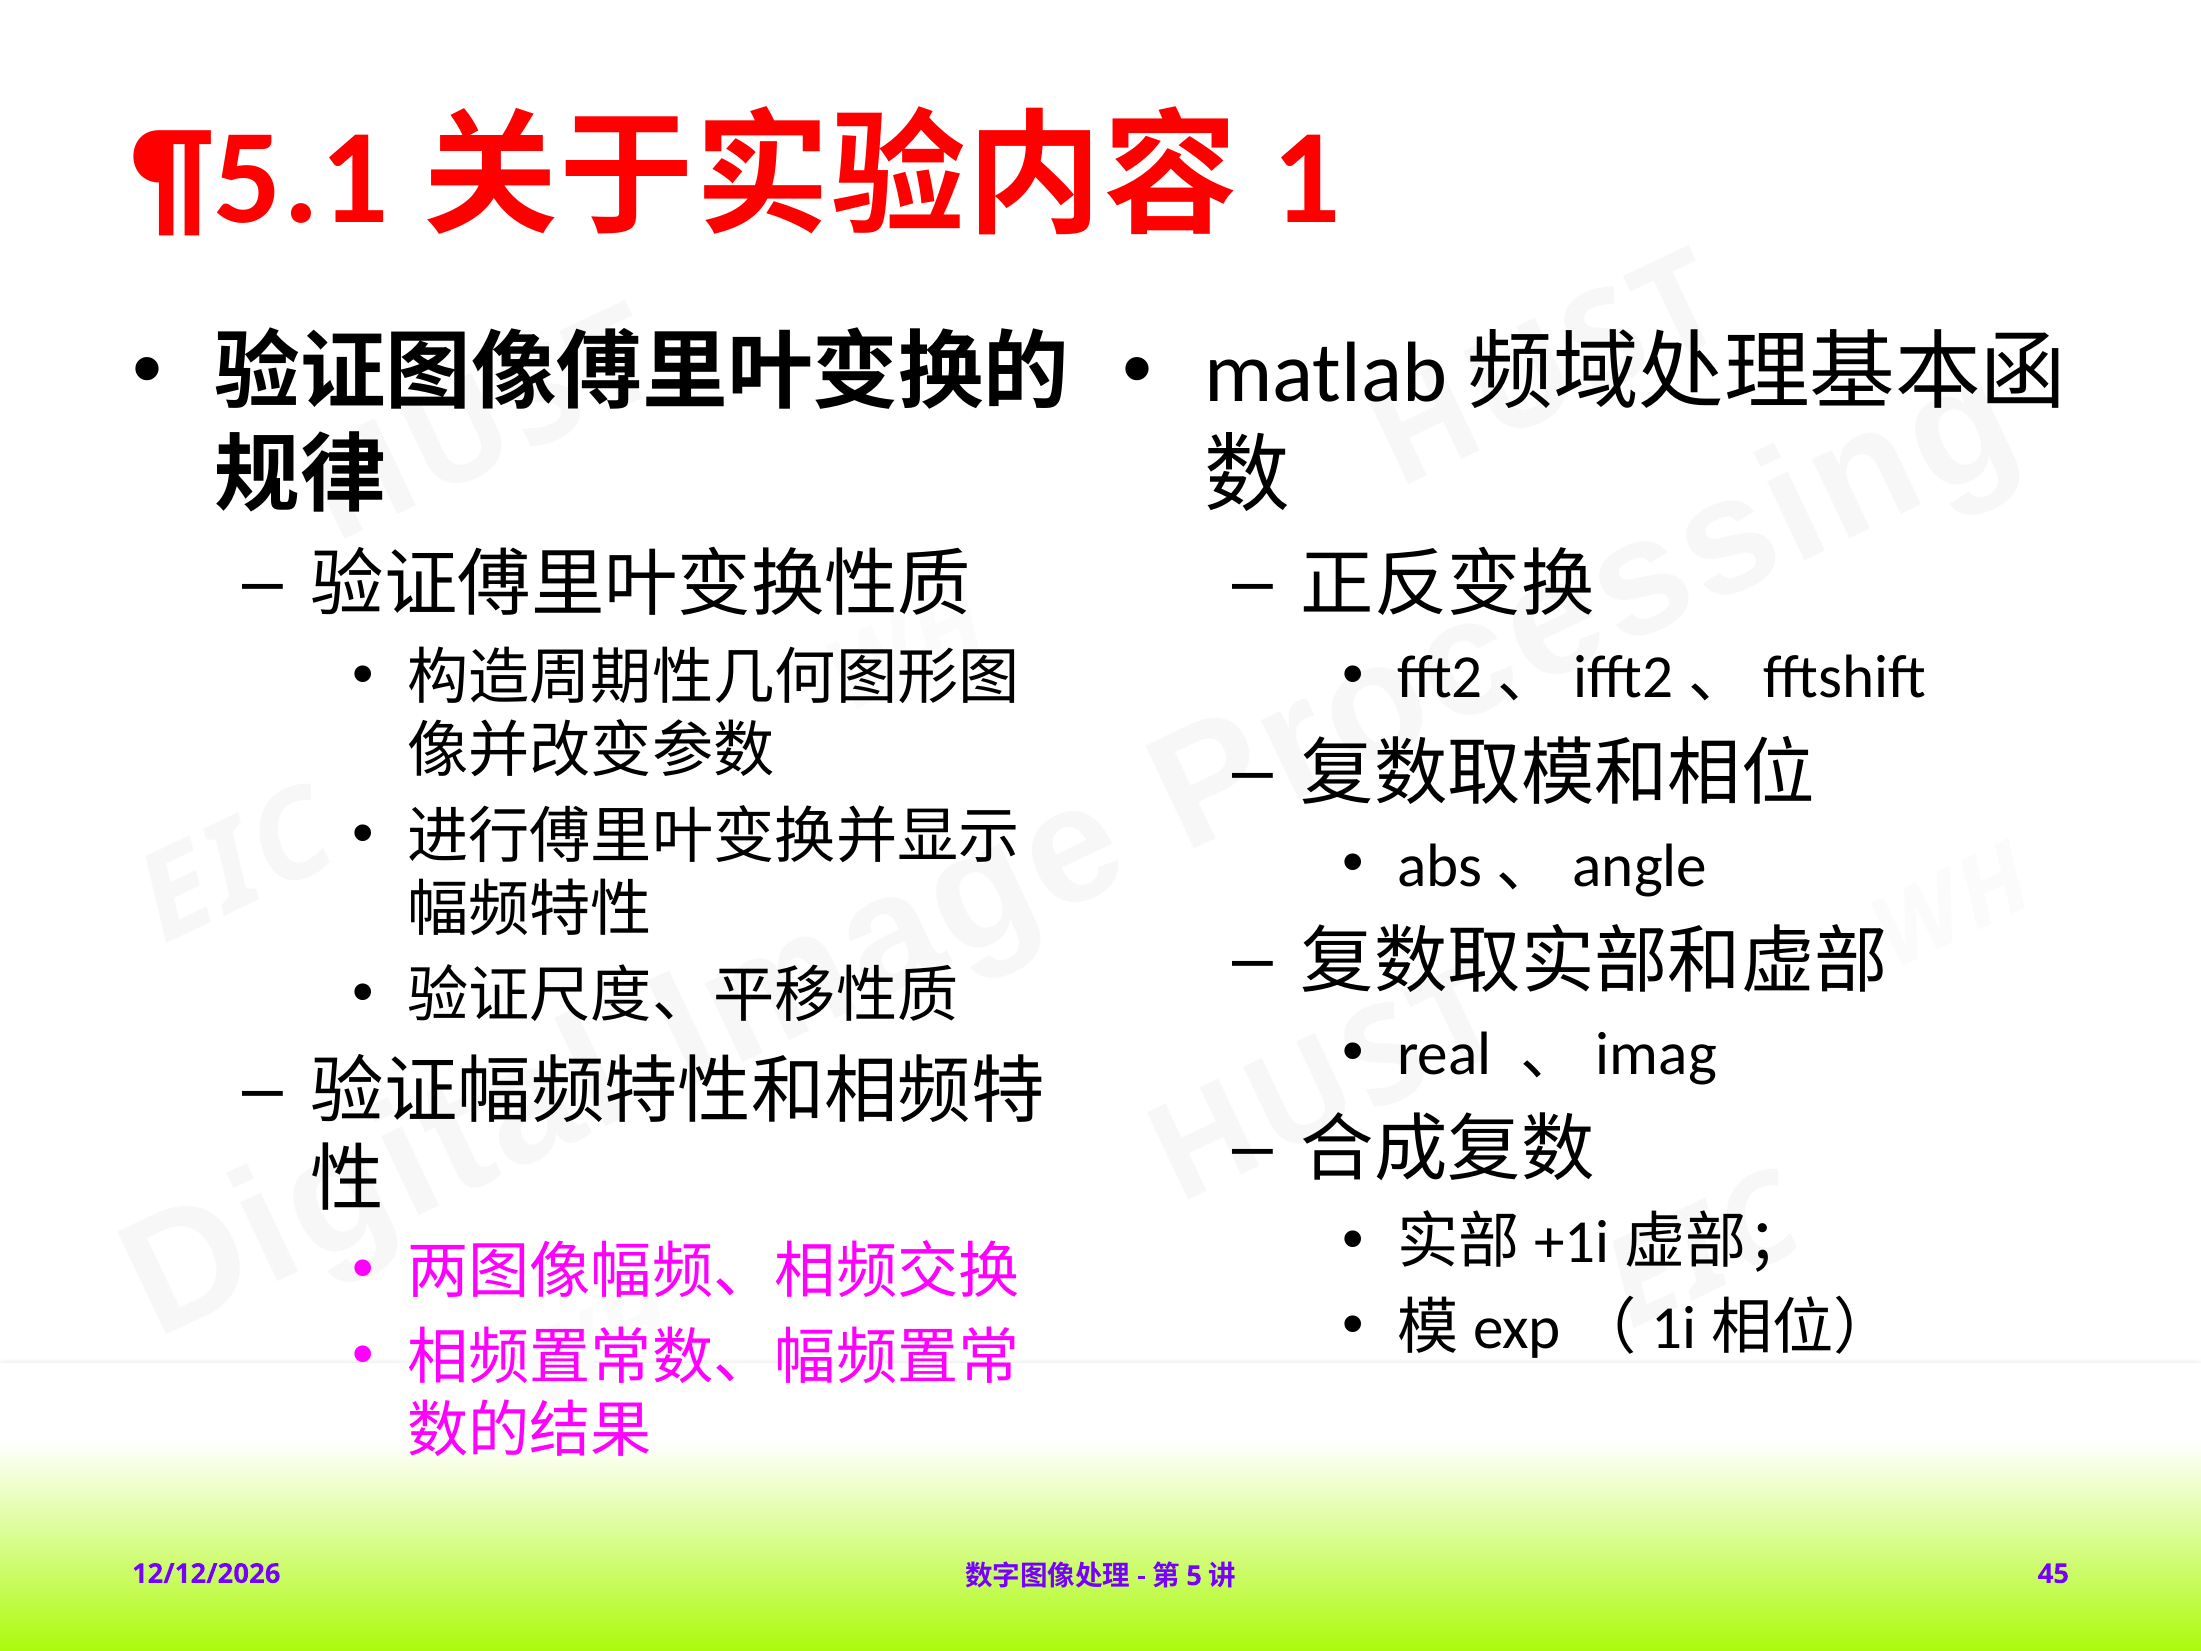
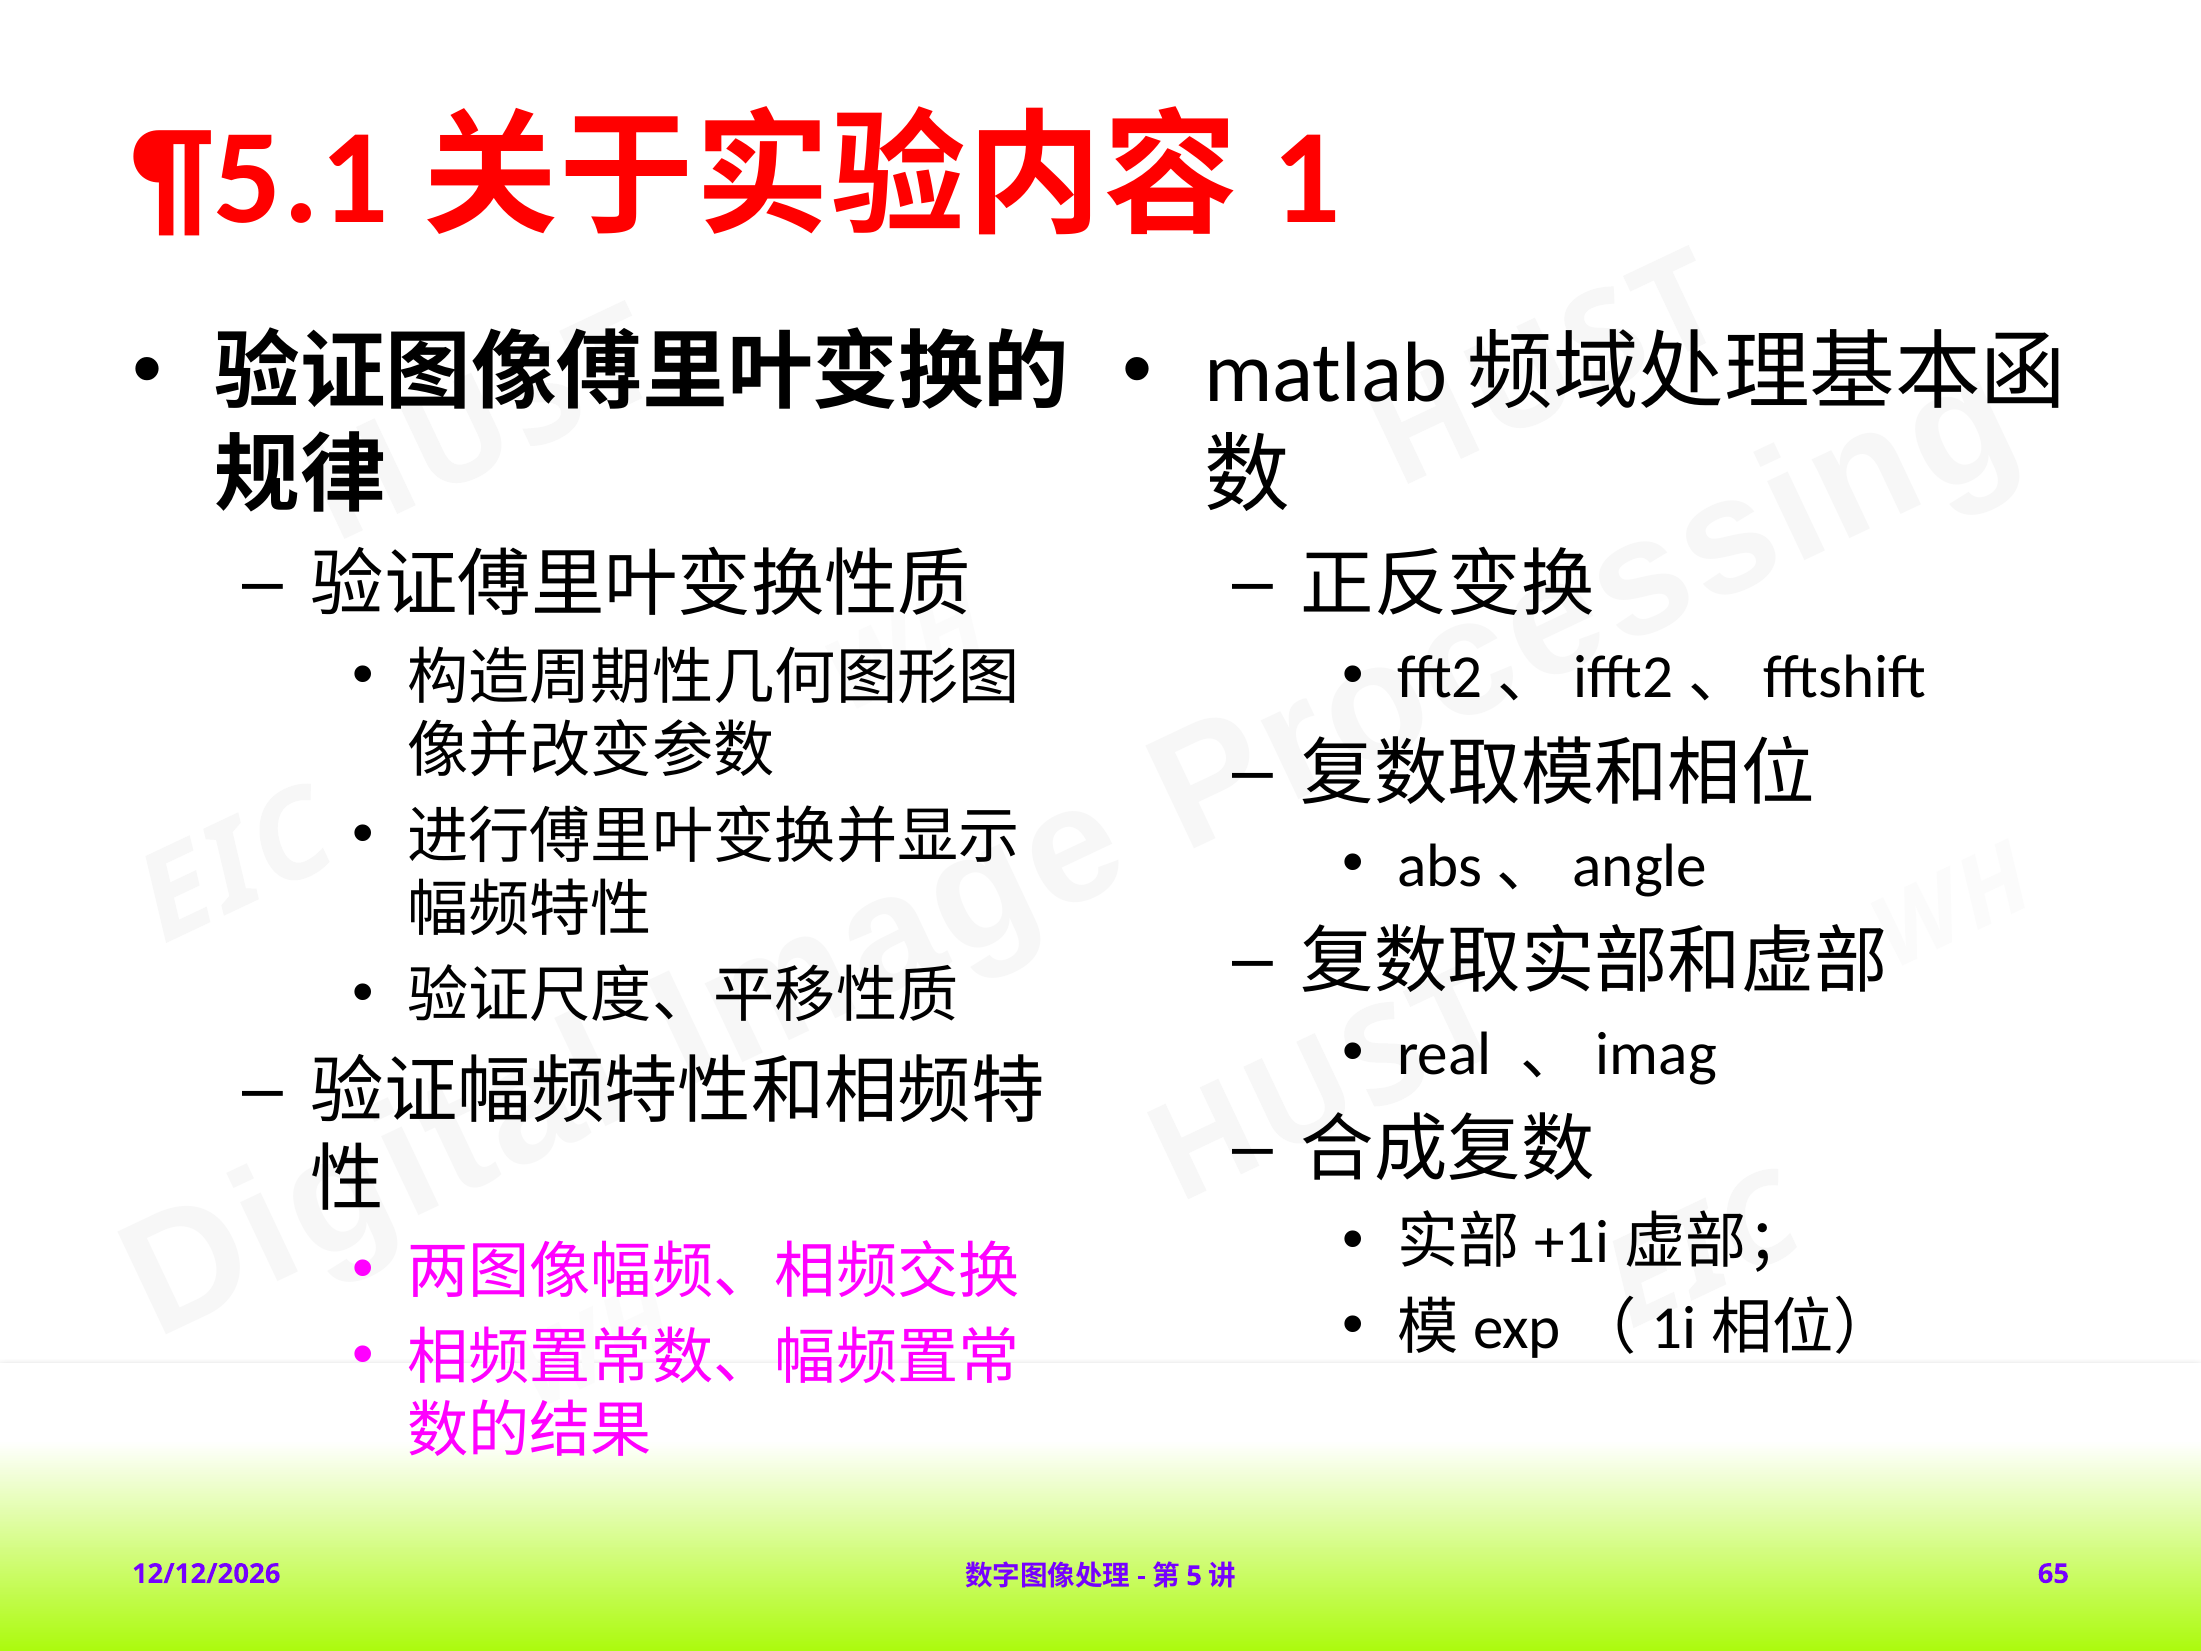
45: 45 -> 65
